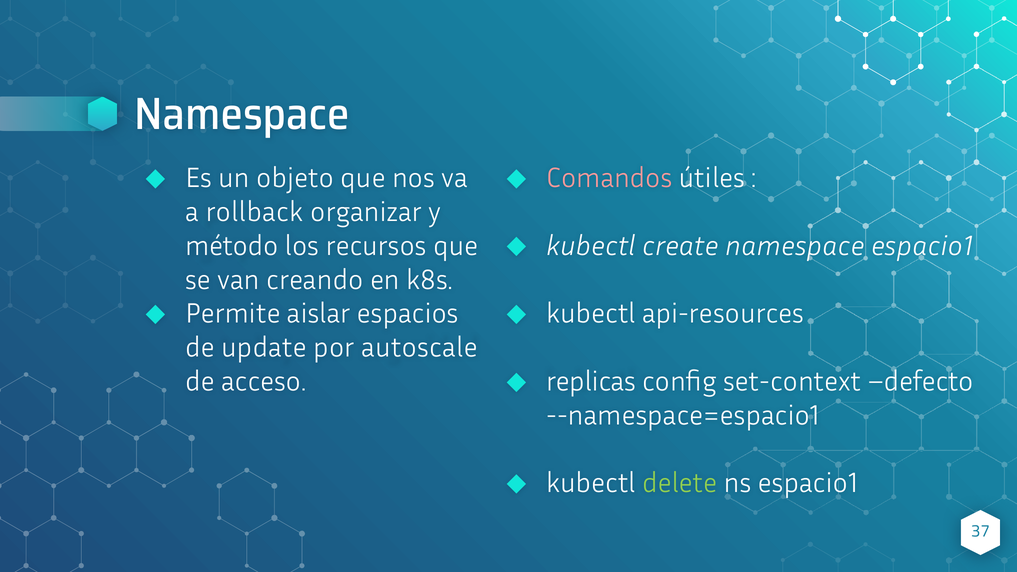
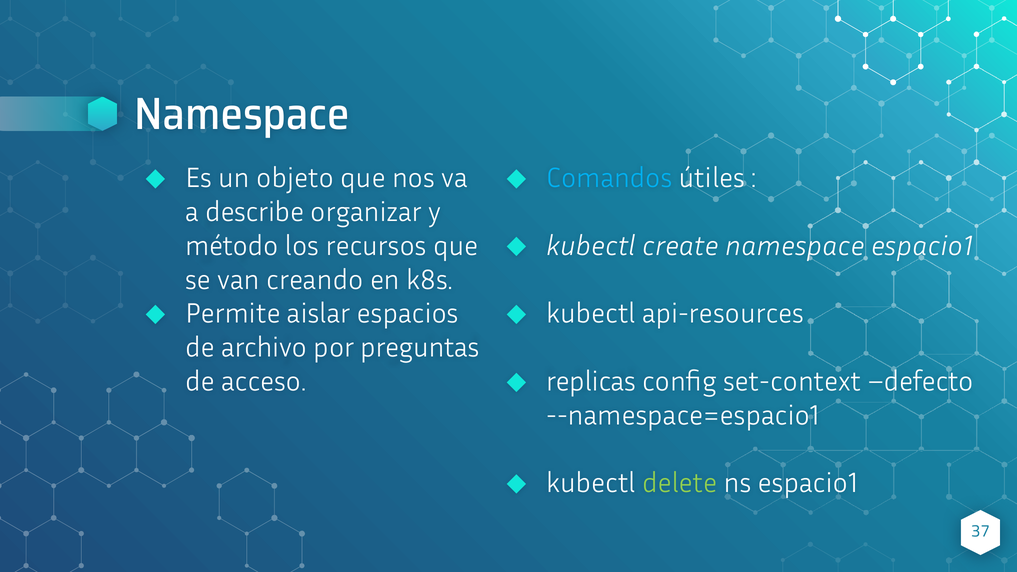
Comandos colour: pink -> light blue
rollback: rollback -> describe
update: update -> archivo
autoscale: autoscale -> preguntas
